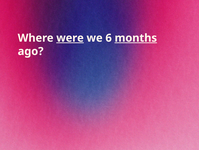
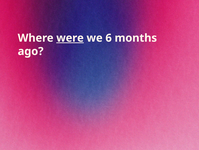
months underline: present -> none
